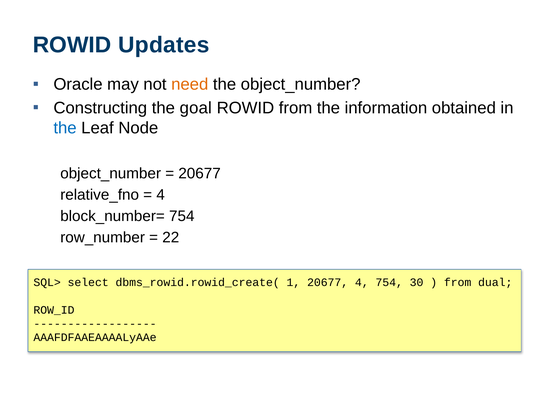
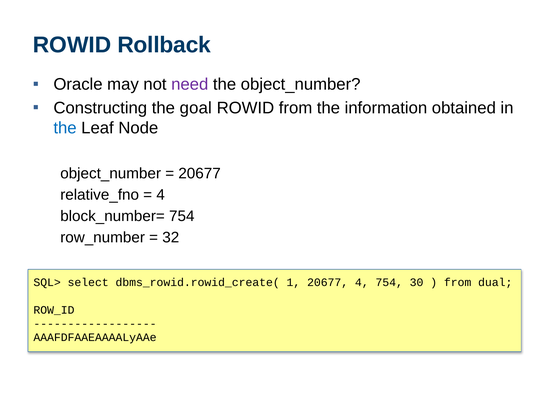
Updates: Updates -> Rollback
need colour: orange -> purple
22: 22 -> 32
